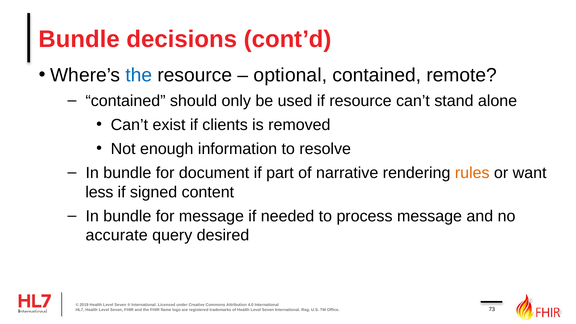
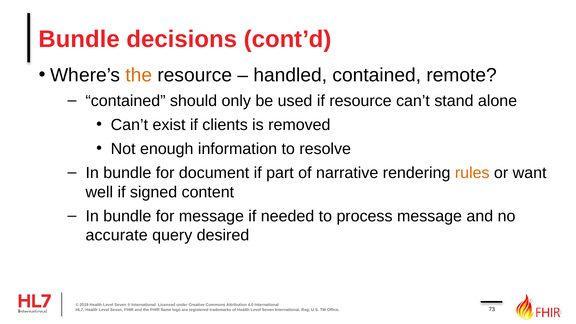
the at (139, 75) colour: blue -> orange
optional: optional -> handled
less: less -> well
